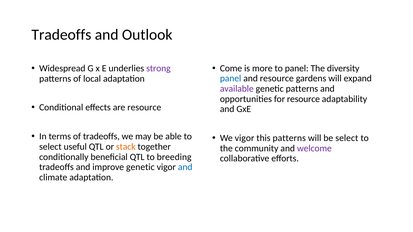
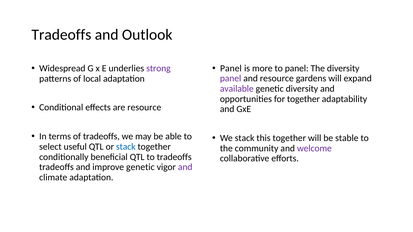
Come at (231, 68): Come -> Panel
panel at (231, 79) colour: blue -> purple
genetic patterns: patterns -> diversity
for resource: resource -> together
We vigor: vigor -> stack
this patterns: patterns -> together
be select: select -> stable
stack at (126, 147) colour: orange -> blue
to breeding: breeding -> tradeoffs
and at (185, 167) colour: blue -> purple
